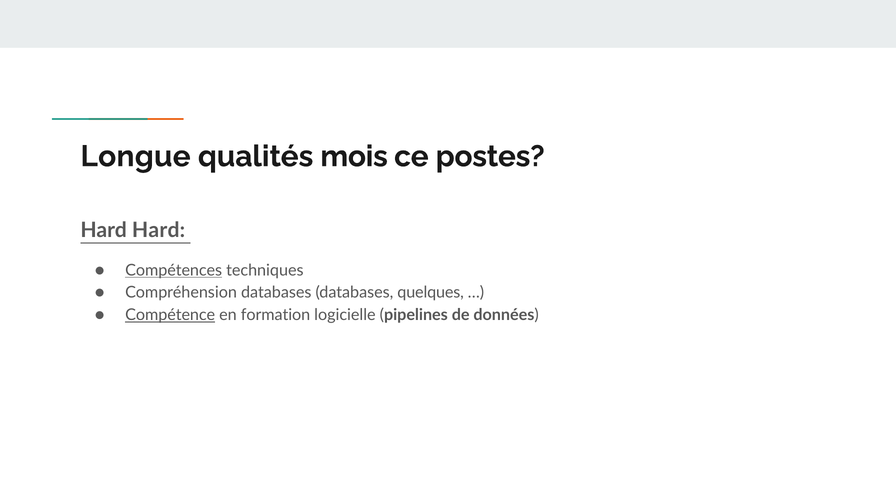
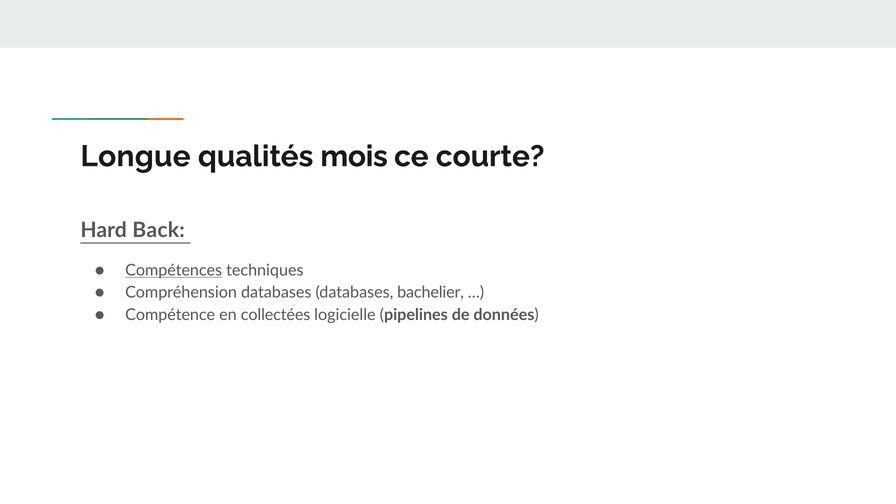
postes: postes -> courte
Hard Hard: Hard -> Back
quelques: quelques -> bachelier
Compétence underline: present -> none
formation: formation -> collectées
